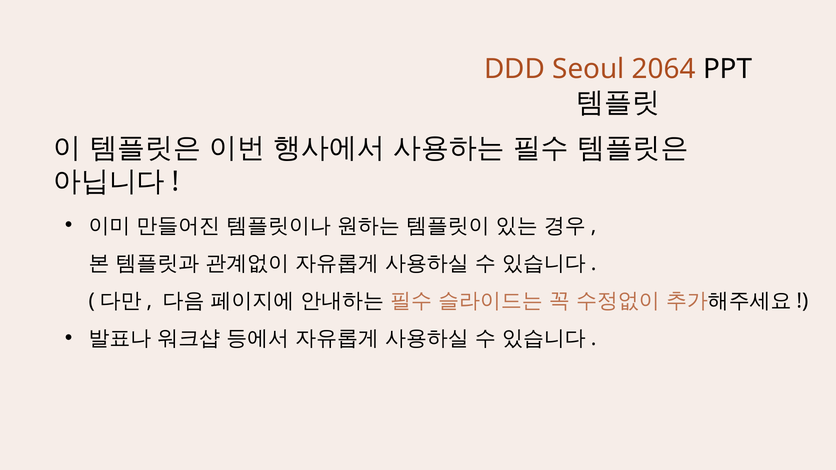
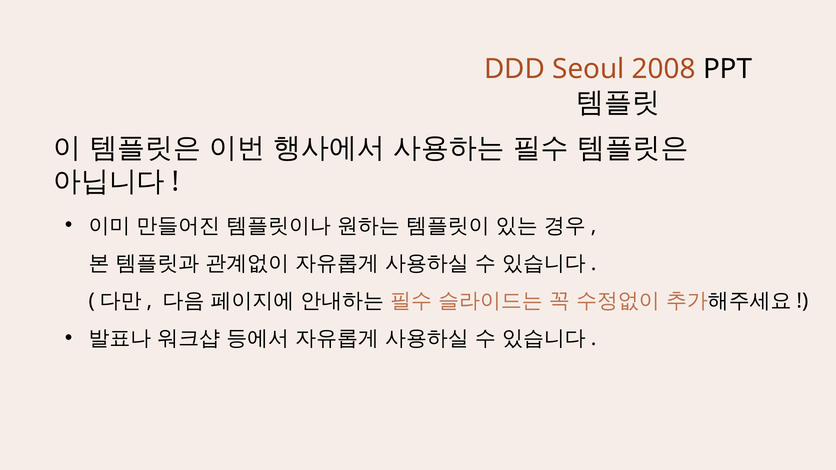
2064: 2064 -> 2008
